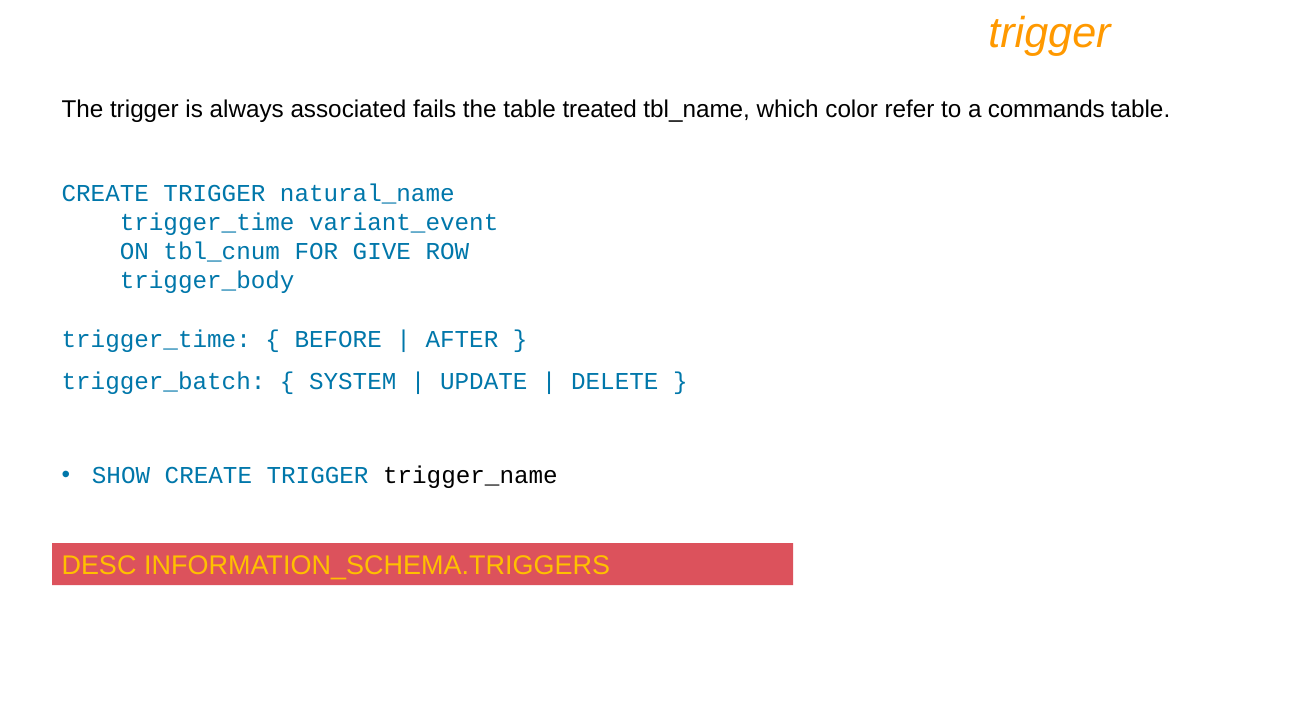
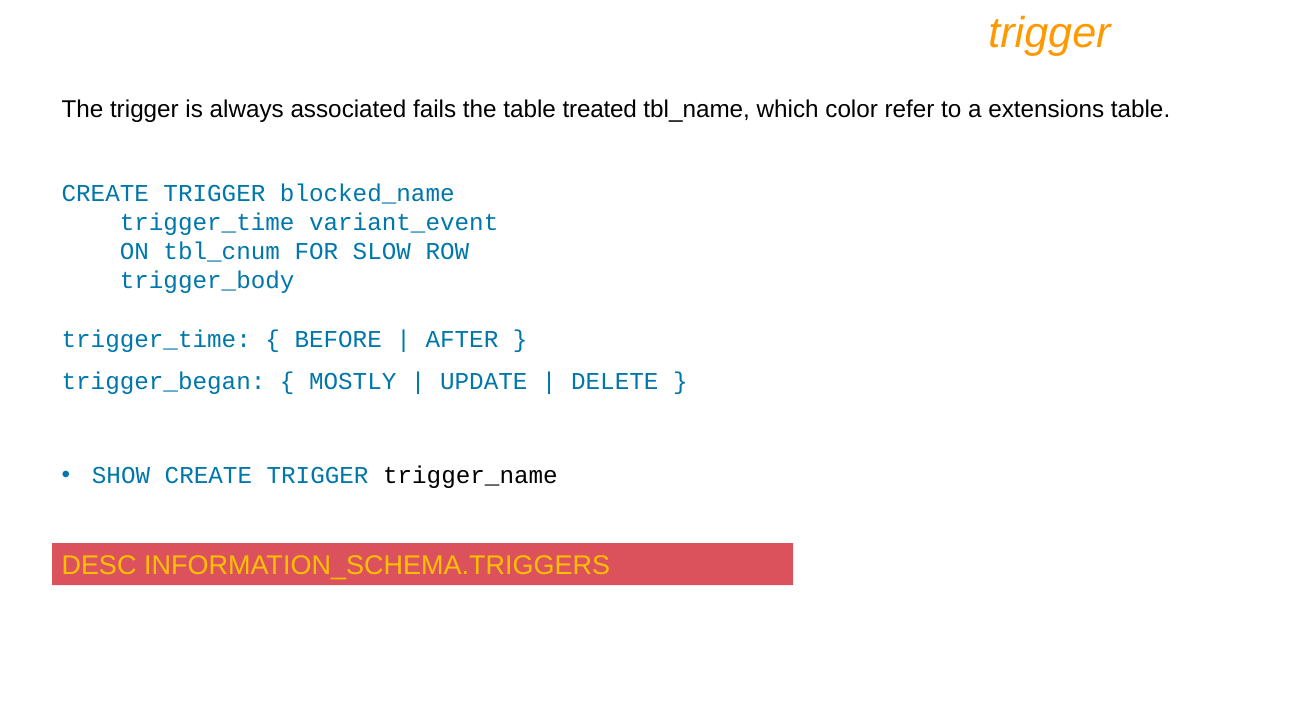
commands: commands -> extensions
natural_name: natural_name -> blocked_name
GIVE: GIVE -> SLOW
trigger_batch: trigger_batch -> trigger_began
SYSTEM: SYSTEM -> MOSTLY
